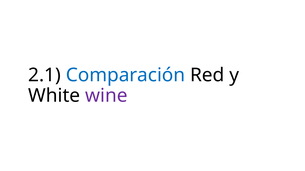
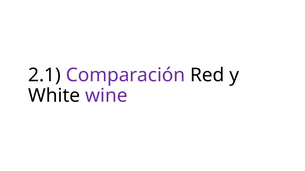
Comparación colour: blue -> purple
